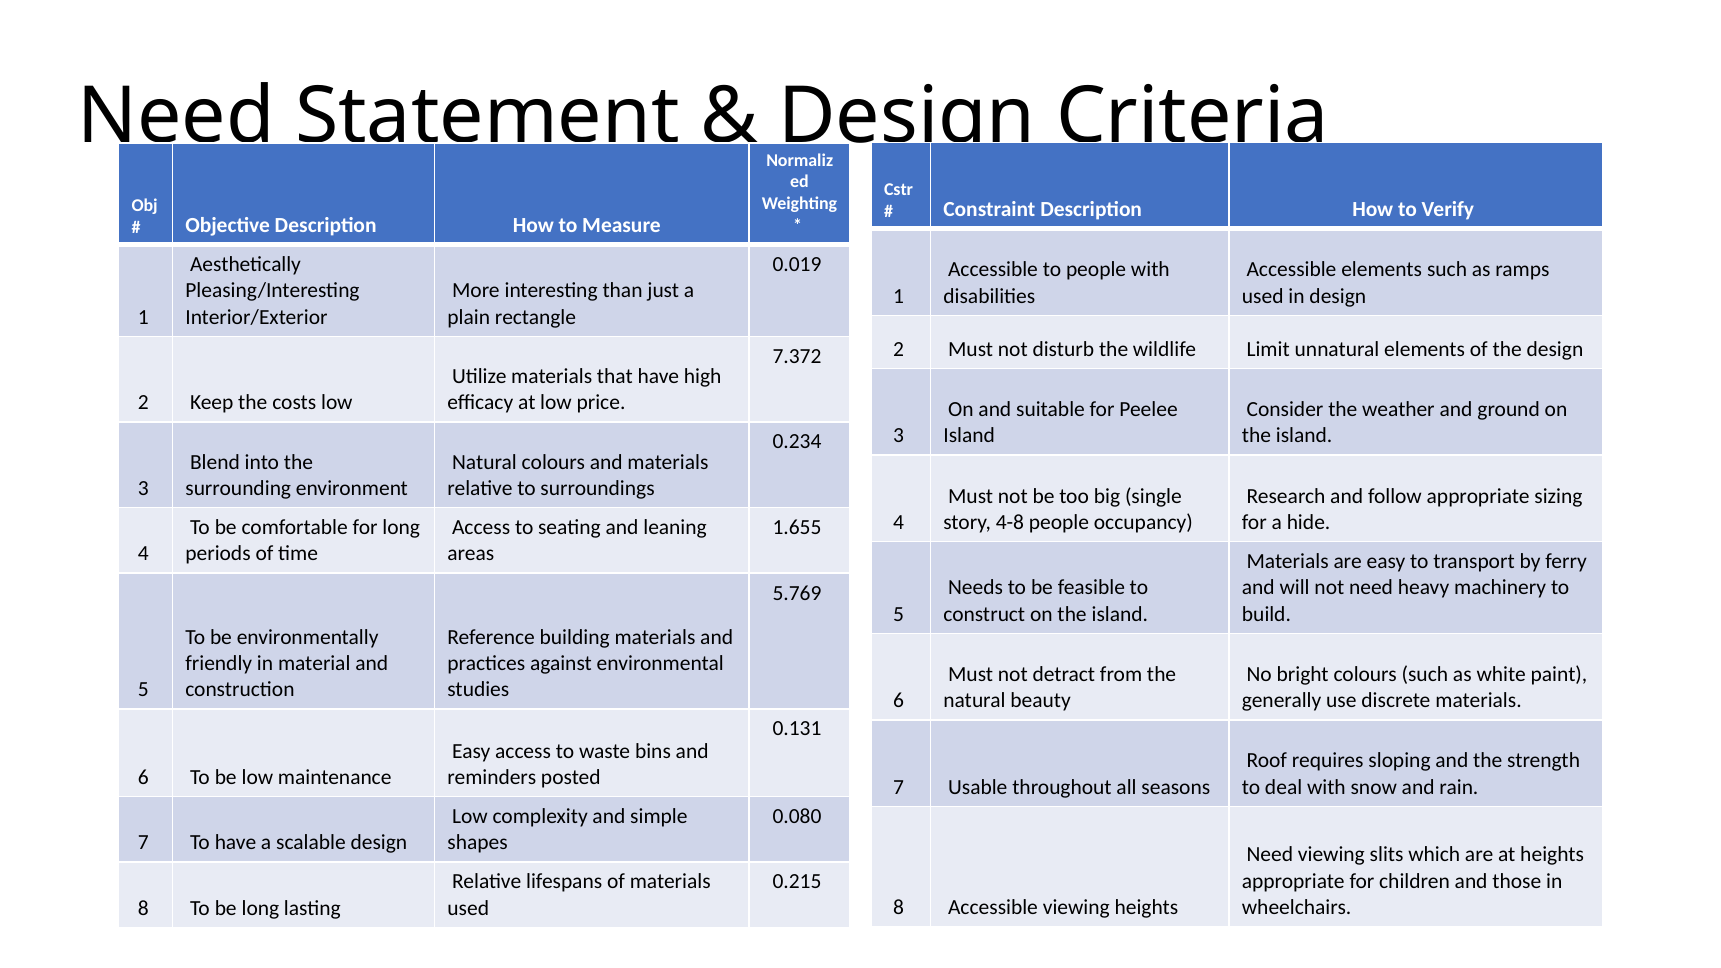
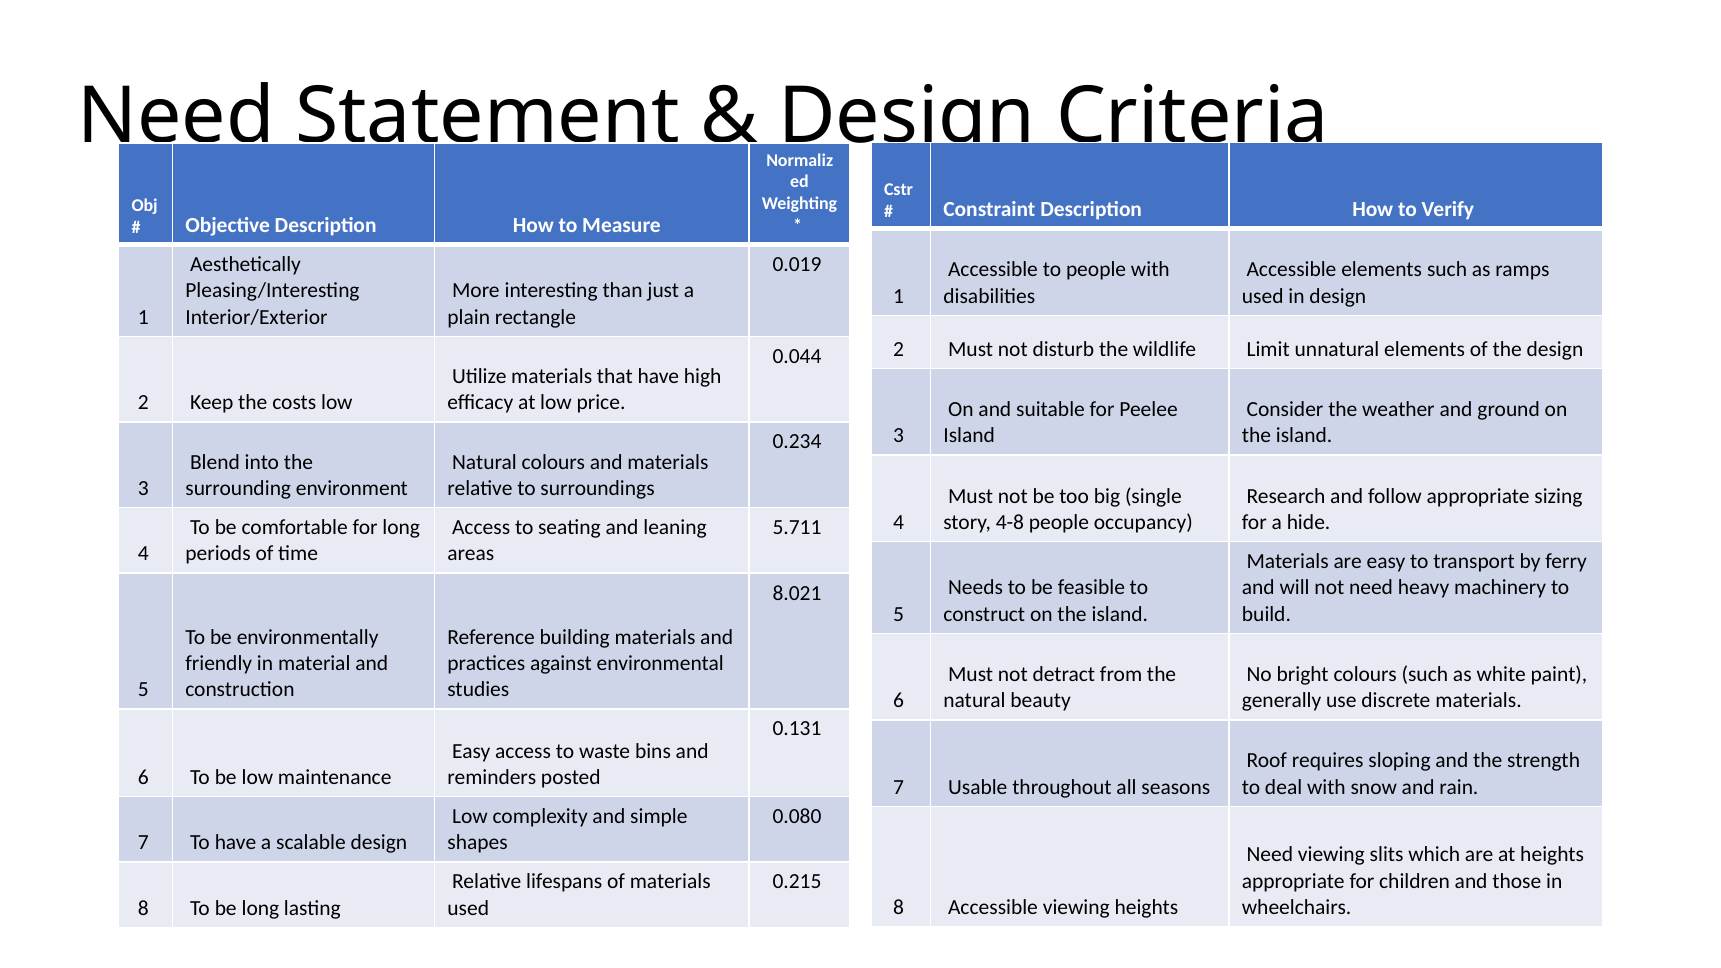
7.372: 7.372 -> 0.044
1.655: 1.655 -> 5.711
5.769: 5.769 -> 8.021
